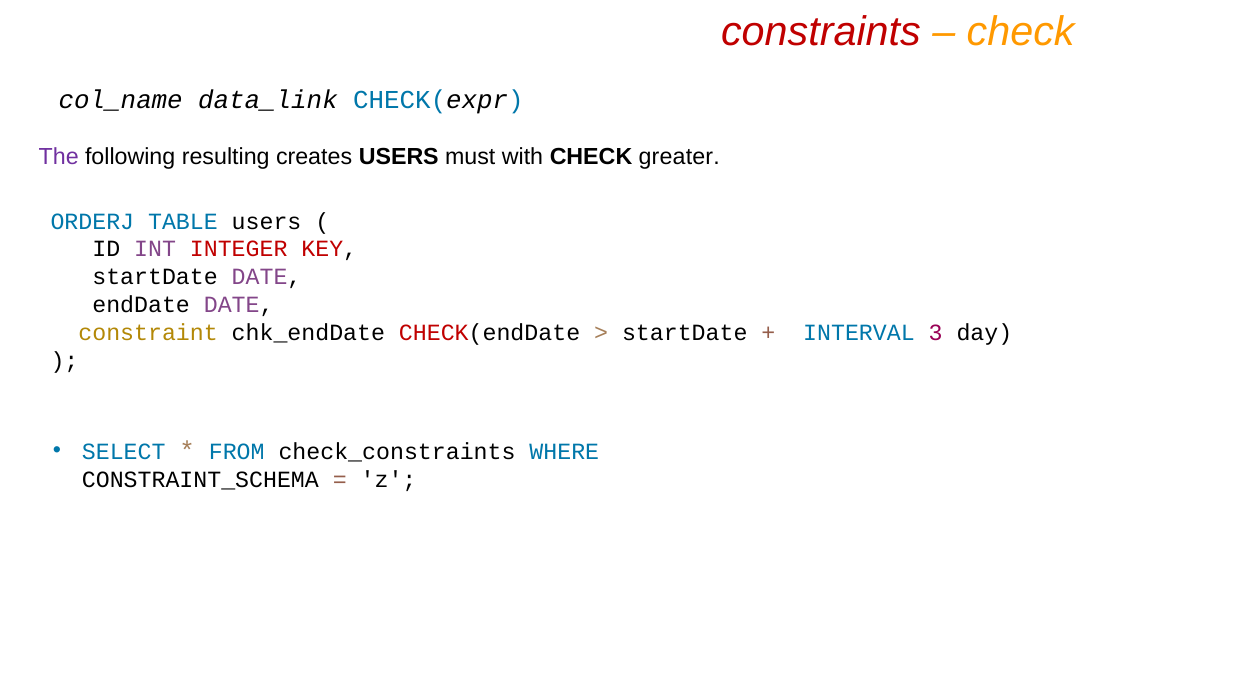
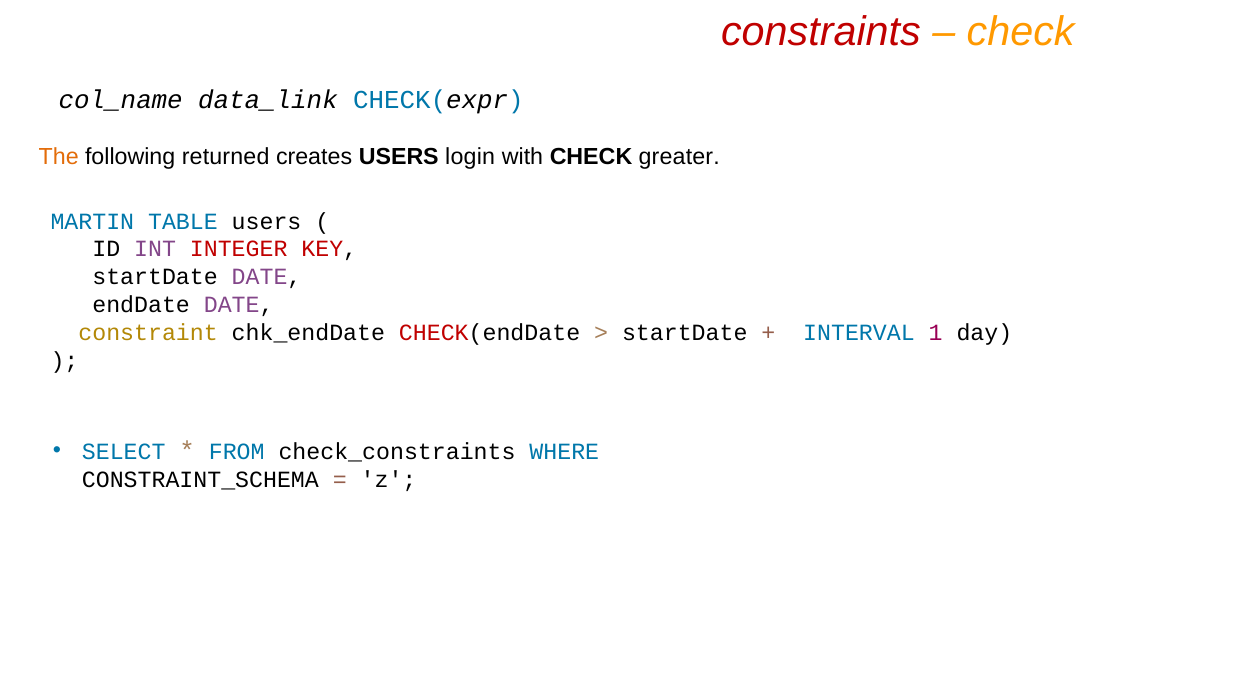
The colour: purple -> orange
resulting: resulting -> returned
must: must -> login
ORDERJ: ORDERJ -> MARTIN
3: 3 -> 1
